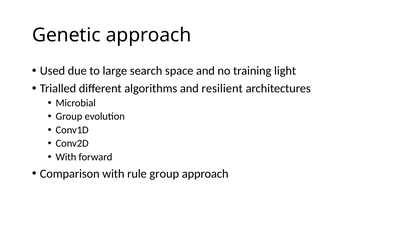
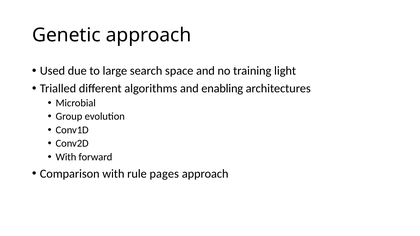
resilient: resilient -> enabling
rule group: group -> pages
